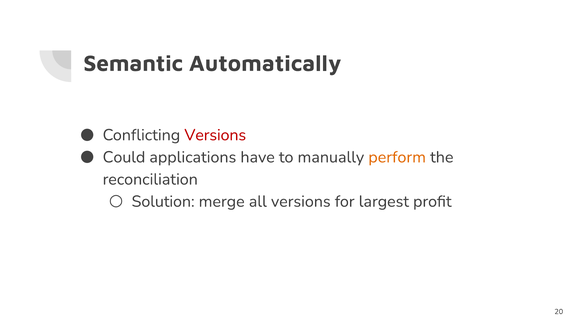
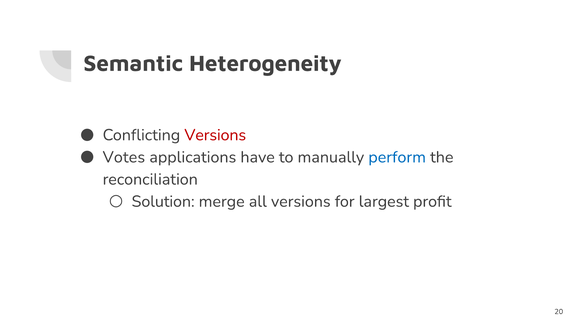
Automatically: Automatically -> Heterogeneity
Could: Could -> Votes
perform colour: orange -> blue
